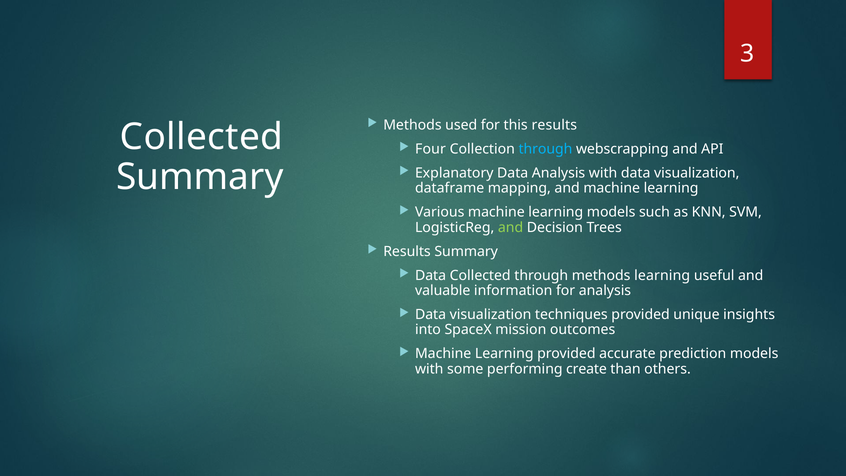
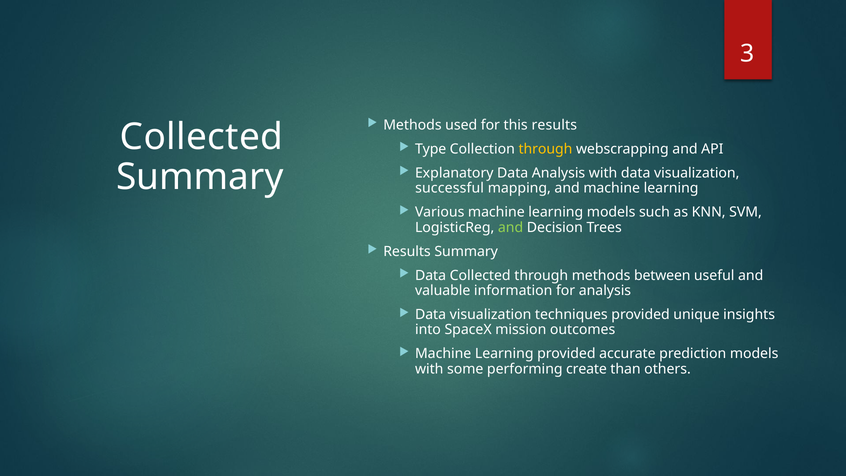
Four: Four -> Type
through at (545, 149) colour: light blue -> yellow
dataframe: dataframe -> successful
methods learning: learning -> between
